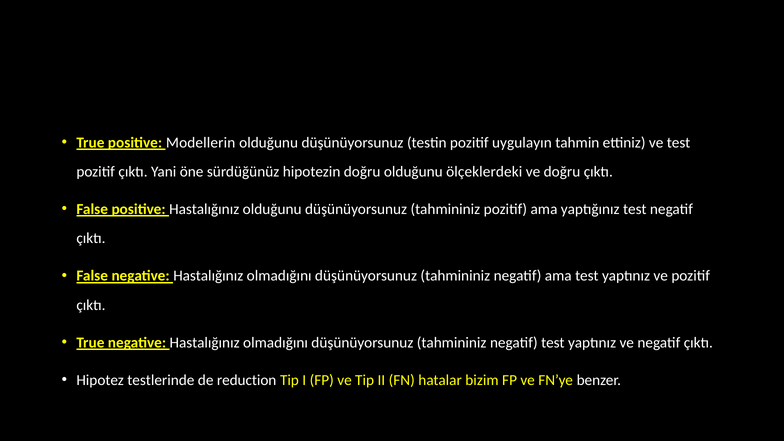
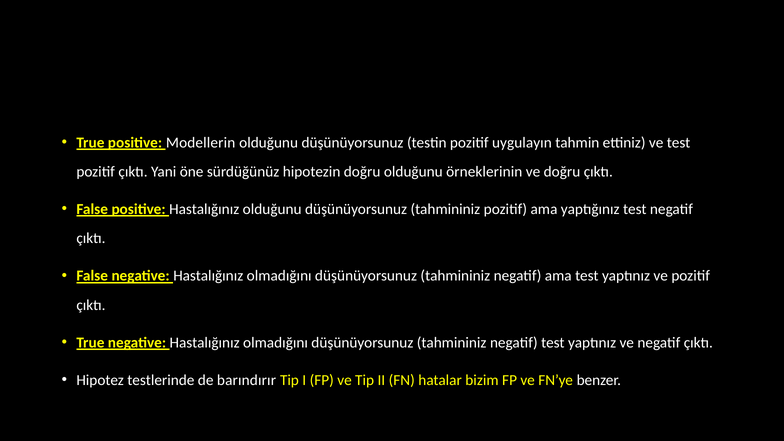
ölçeklerdeki: ölçeklerdeki -> örneklerinin
reduction: reduction -> barındırır
